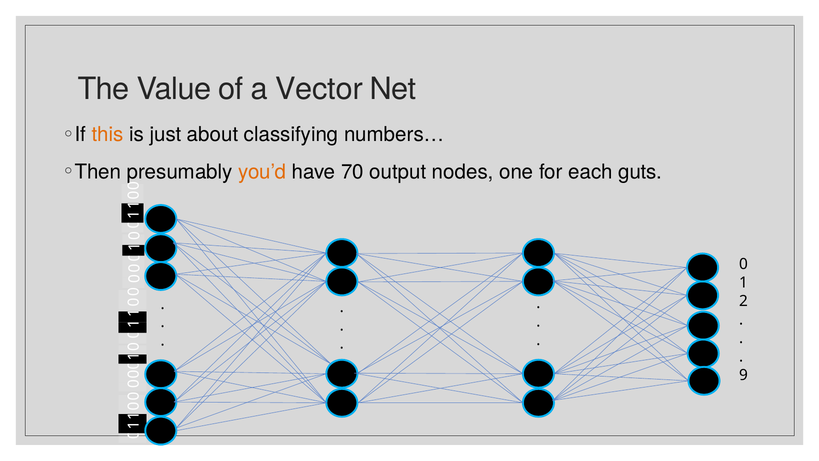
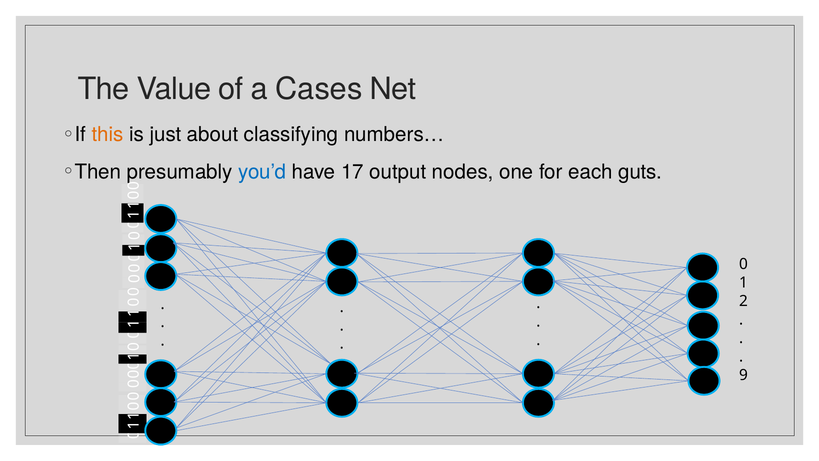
Vector: Vector -> Cases
you’d colour: orange -> blue
70: 70 -> 17
